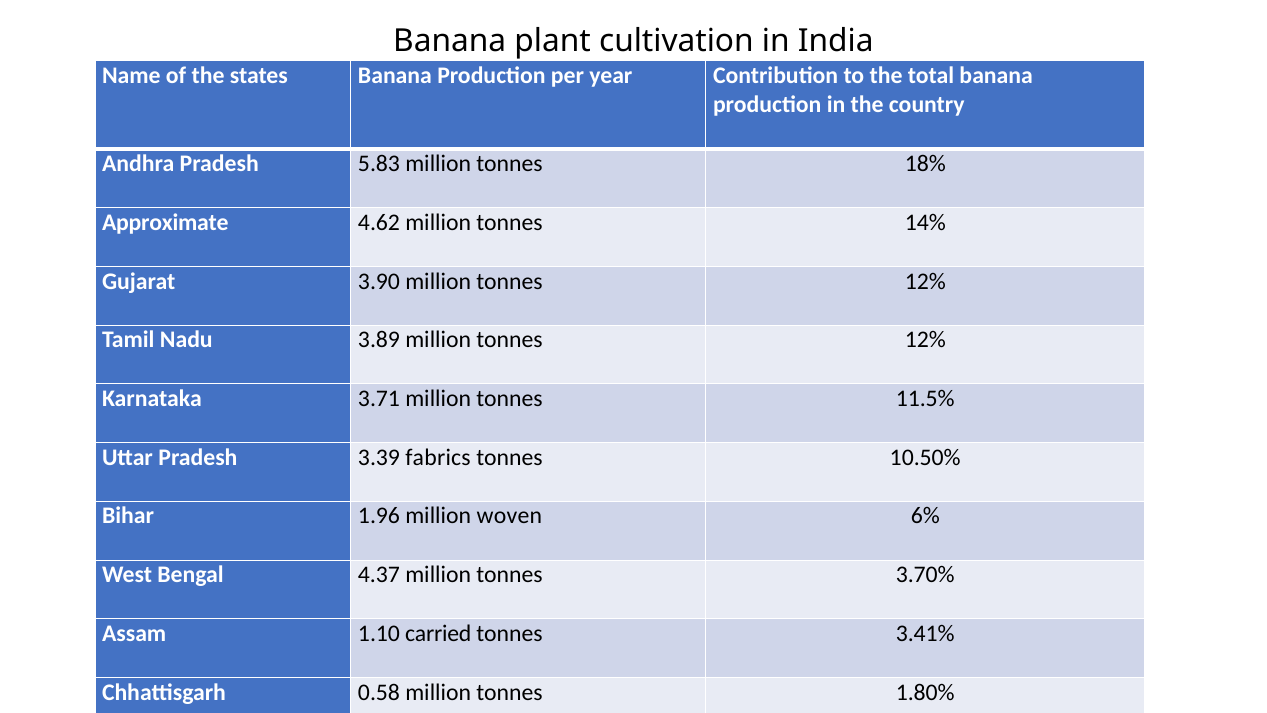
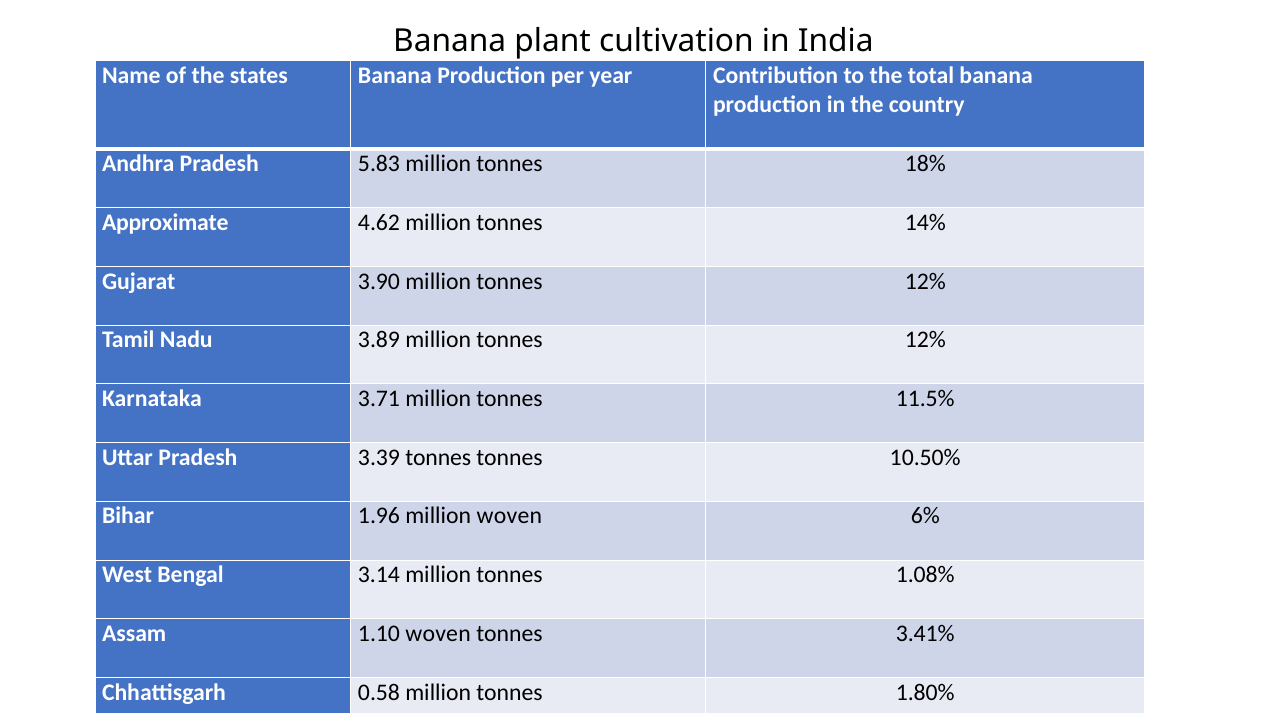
3.39 fabrics: fabrics -> tonnes
4.37: 4.37 -> 3.14
3.70%: 3.70% -> 1.08%
1.10 carried: carried -> woven
